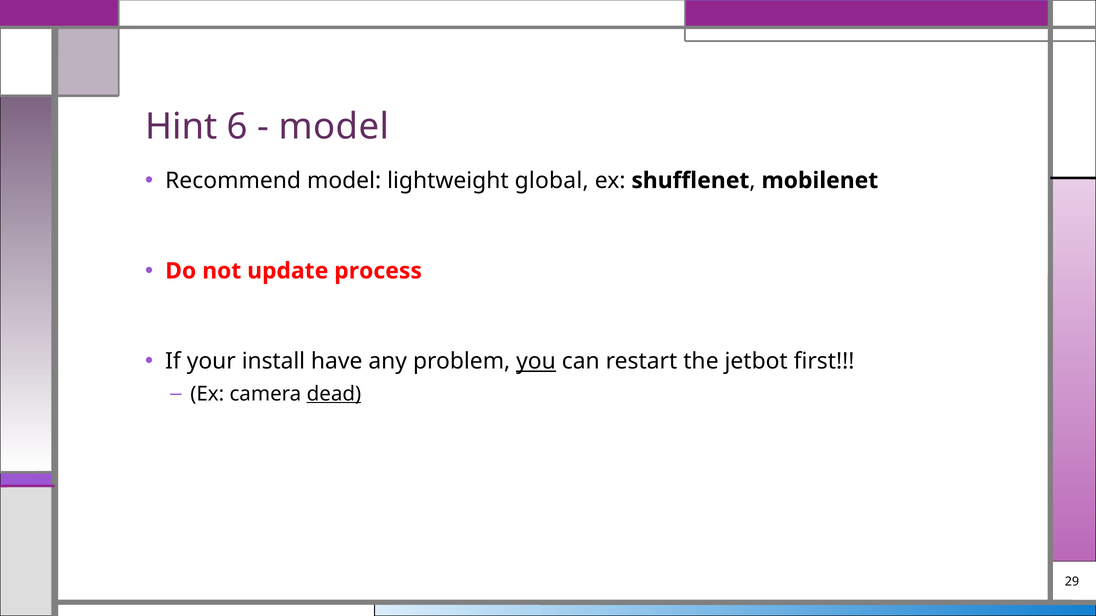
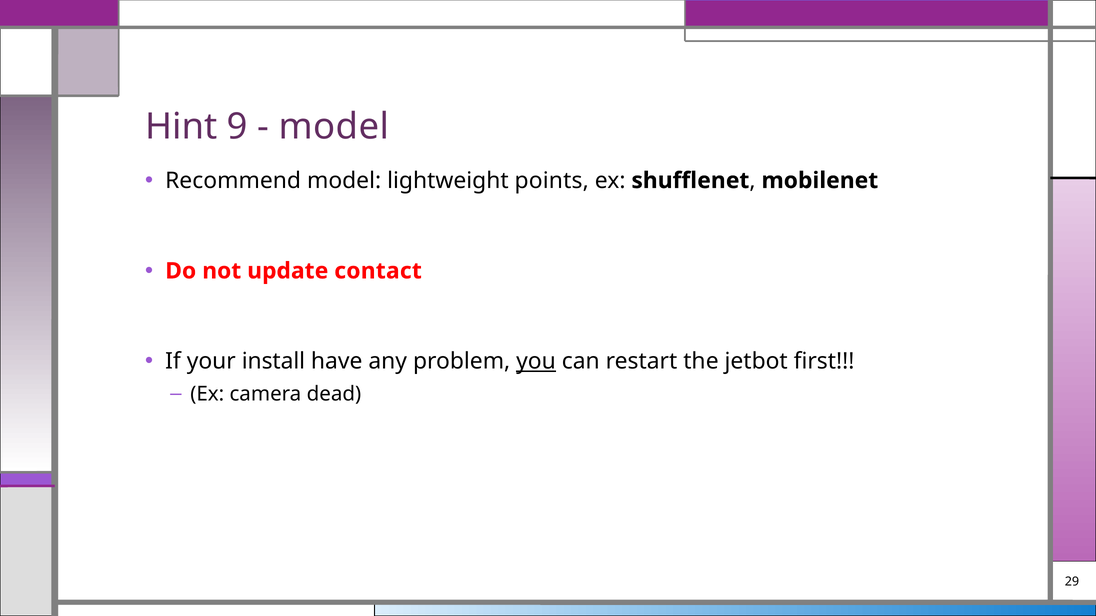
6: 6 -> 9
global: global -> points
process: process -> contact
dead underline: present -> none
